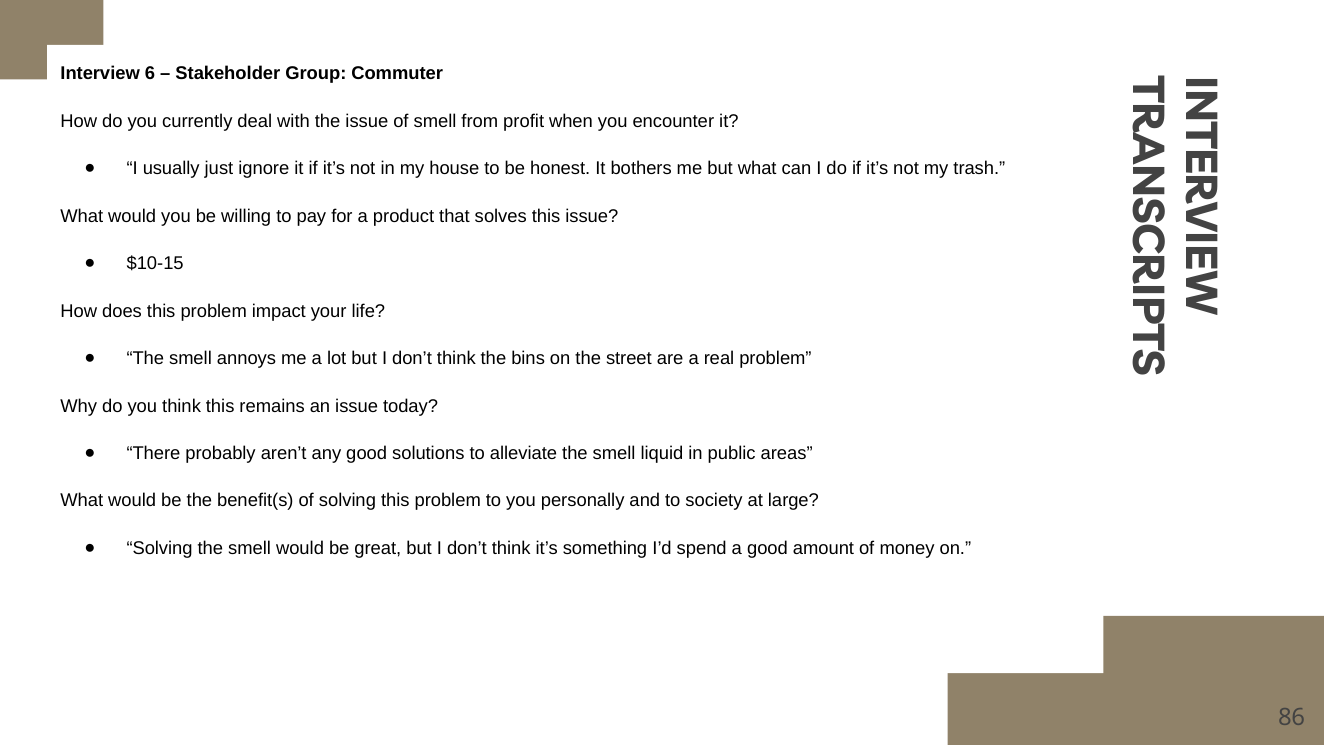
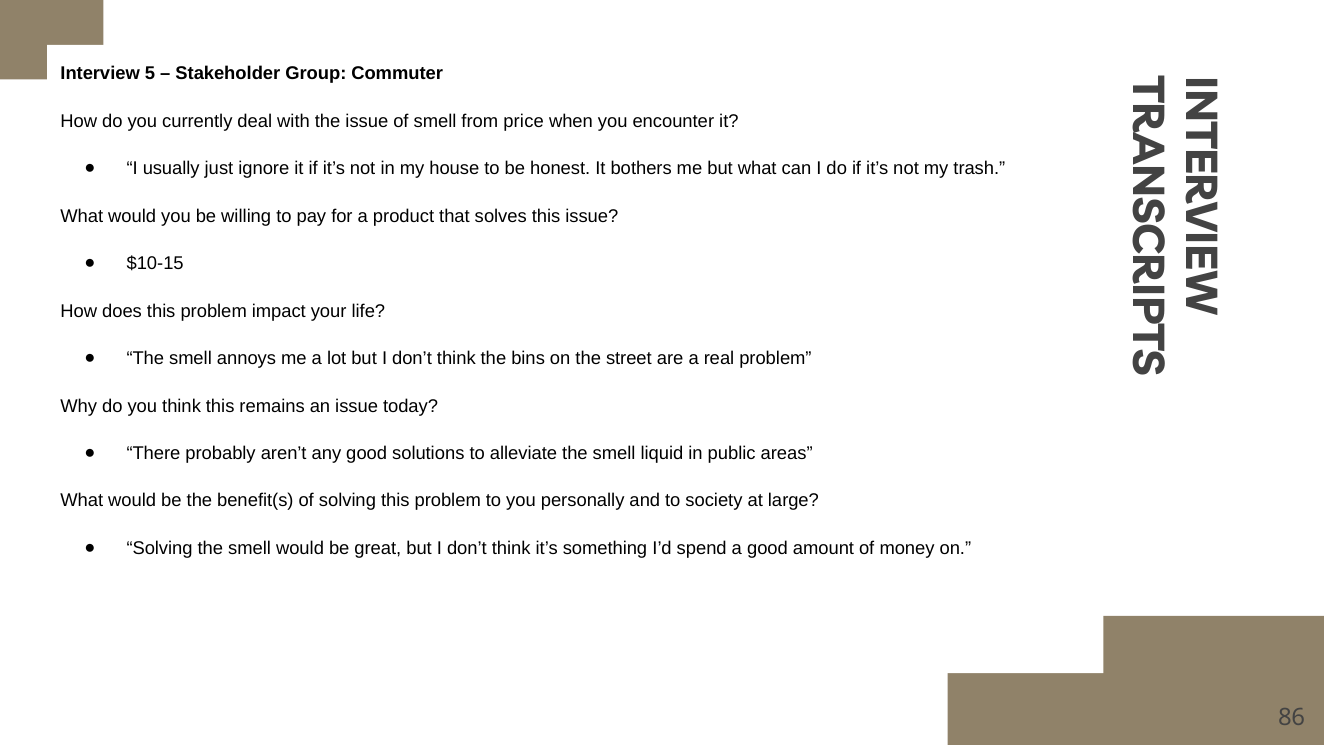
6: 6 -> 5
profit: profit -> price
